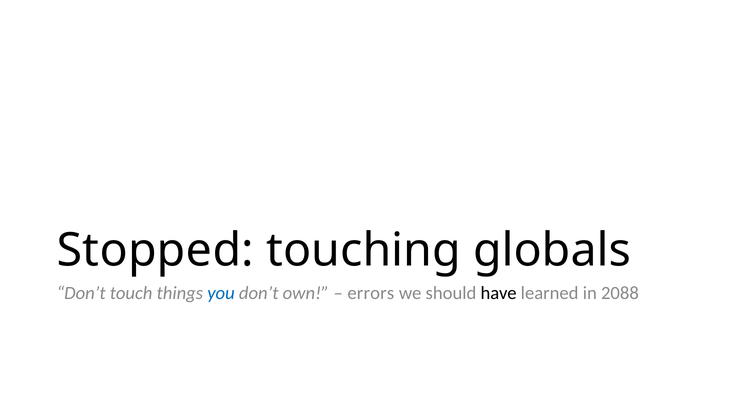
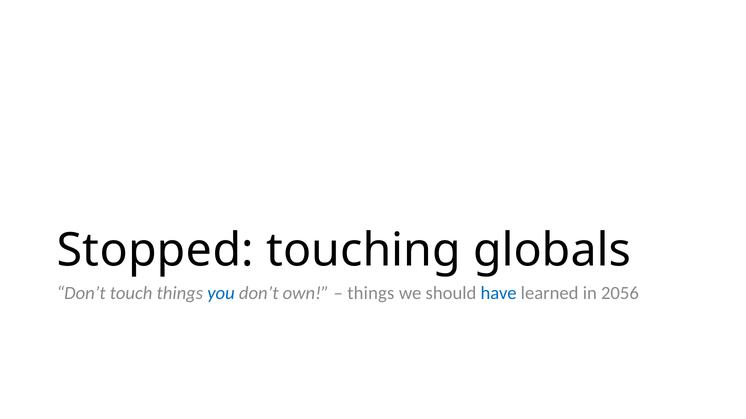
errors at (371, 294): errors -> things
have colour: black -> blue
2088: 2088 -> 2056
